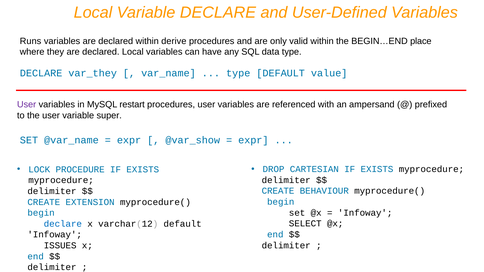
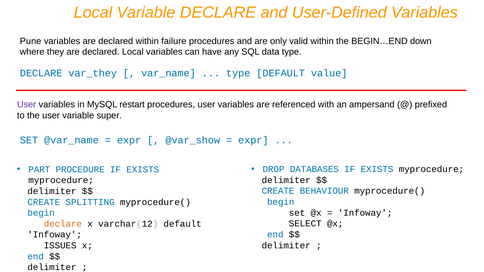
Runs: Runs -> Pune
derive: derive -> failure
place: place -> down
CARTESIAN: CARTESIAN -> DATABASES
LOCK: LOCK -> PART
EXTENSION: EXTENSION -> SPLITTING
declare at (63, 224) colour: blue -> orange
